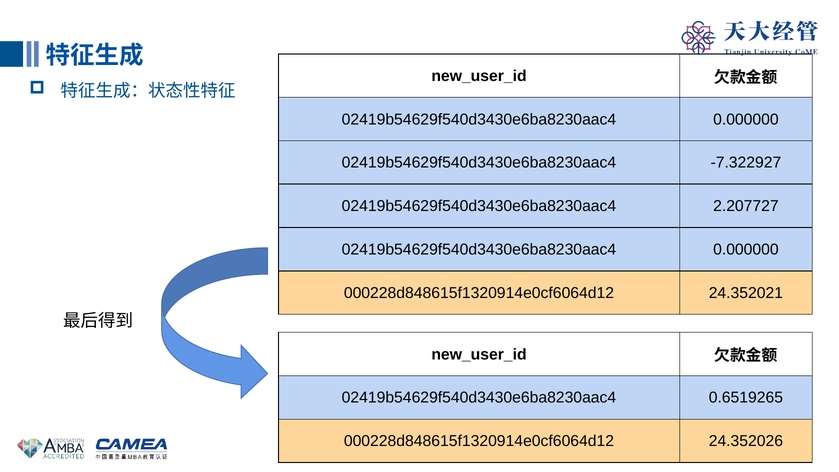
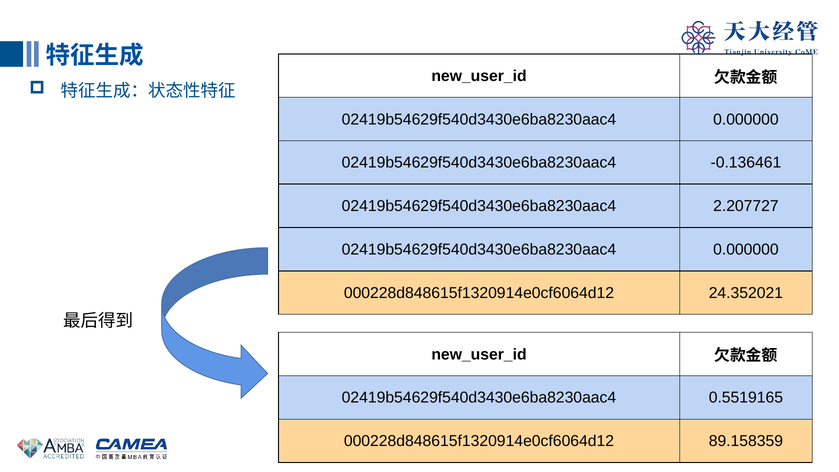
-7.322927: -7.322927 -> -0.136461
0.6519265: 0.6519265 -> 0.5519165
24.352026: 24.352026 -> 89.158359
